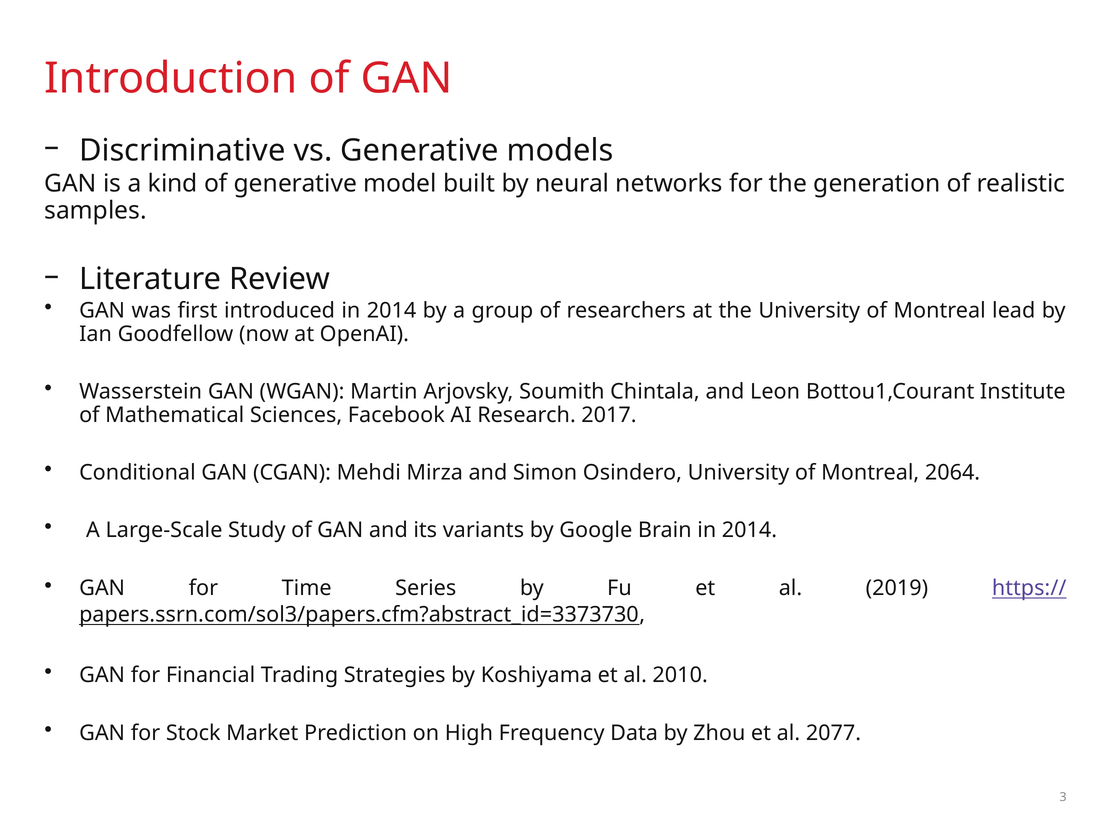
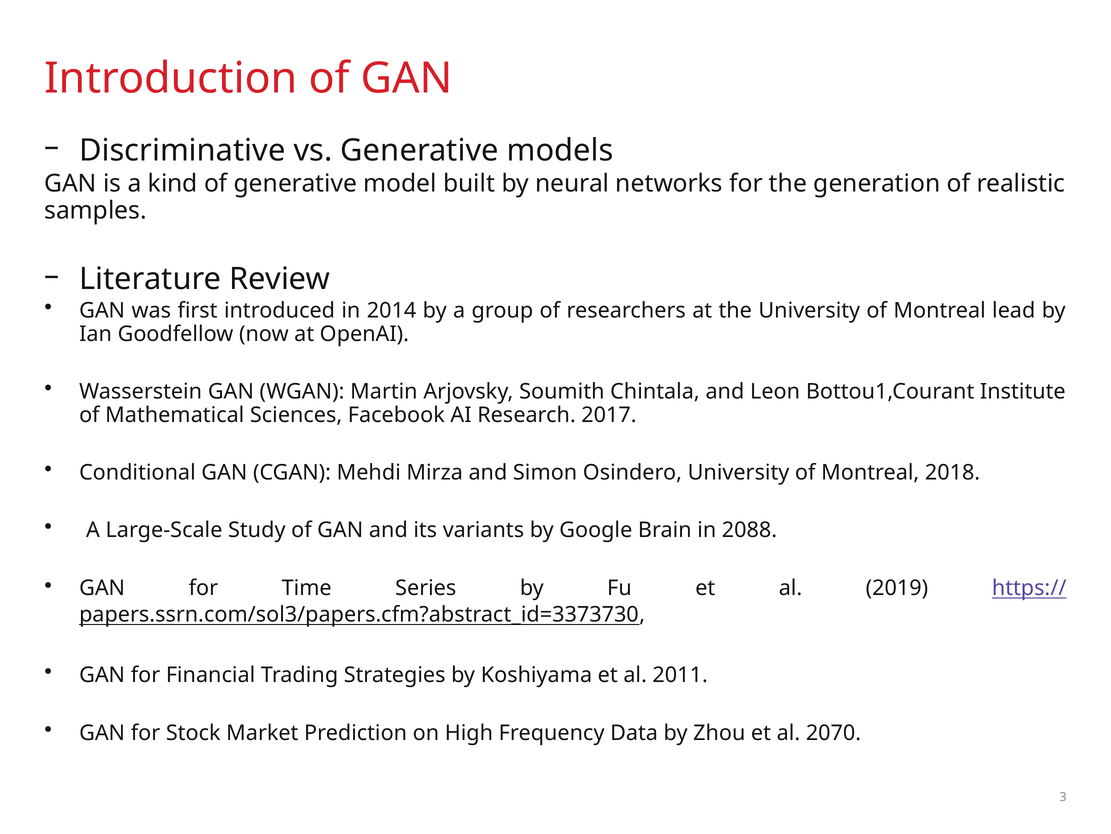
2064: 2064 -> 2018
Brain in 2014: 2014 -> 2088
2010: 2010 -> 2011
2077: 2077 -> 2070
